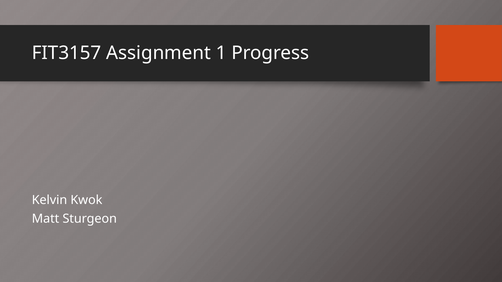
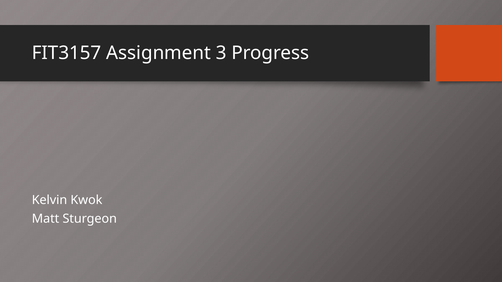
1: 1 -> 3
